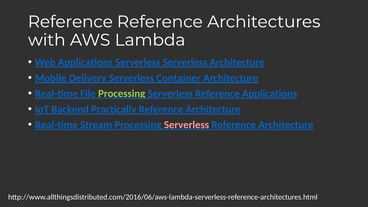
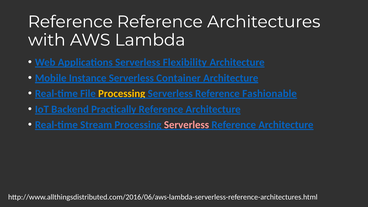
Serverless Serverless: Serverless -> Flexibility
Delivery: Delivery -> Instance
Processing at (122, 94) colour: light green -> yellow
Reference Applications: Applications -> Fashionable
